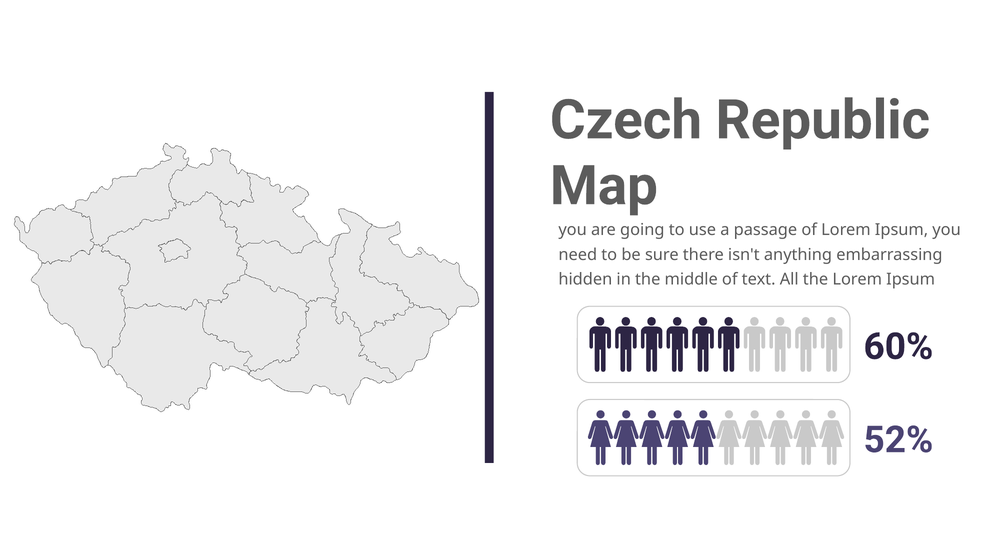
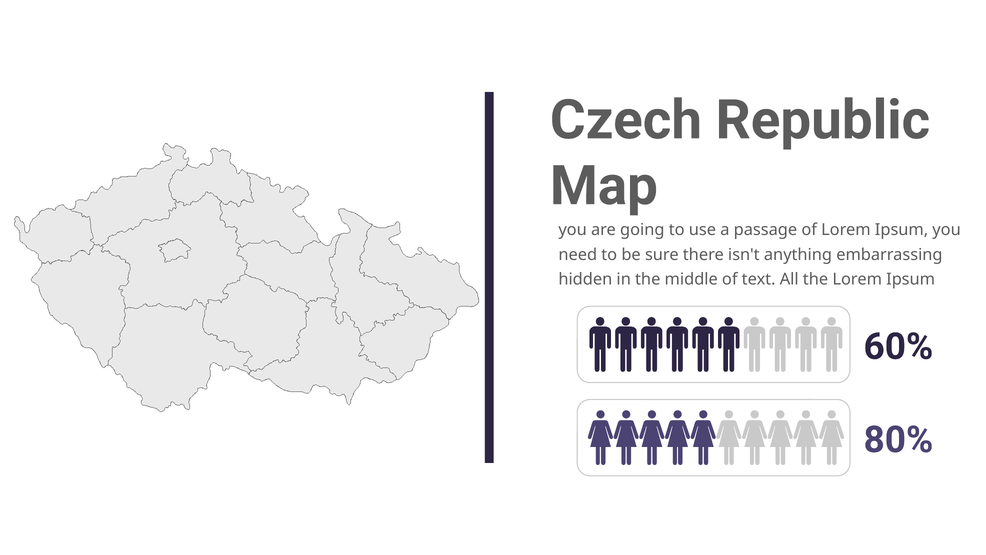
52%: 52% -> 80%
